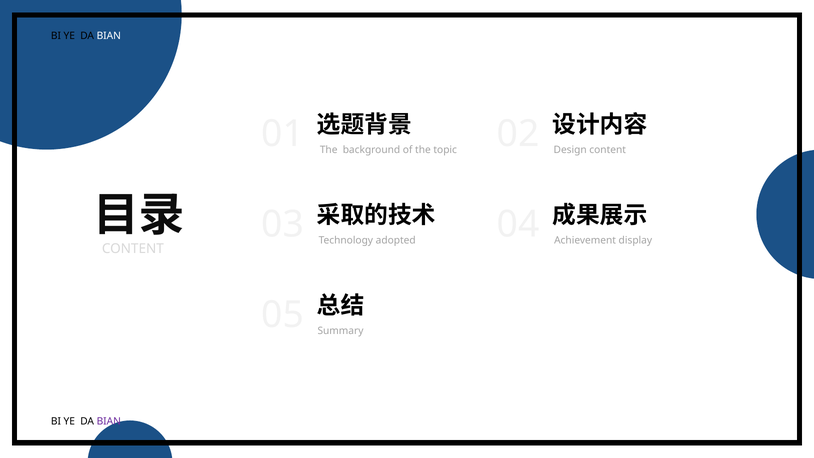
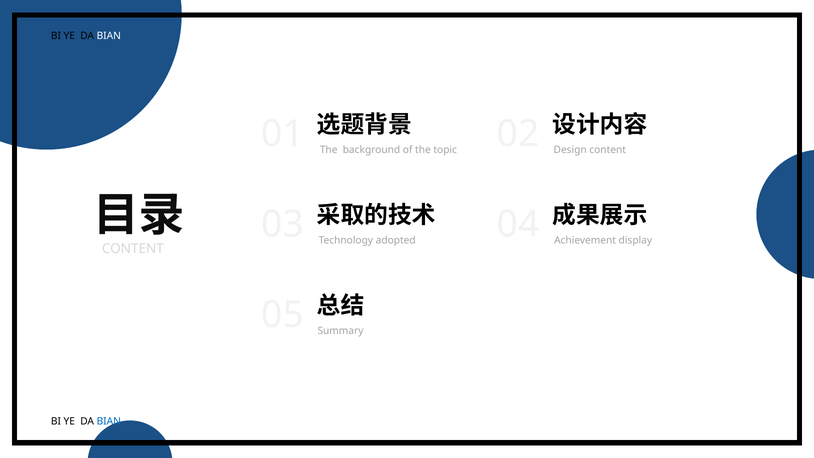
BIAN at (109, 421) colour: purple -> blue
